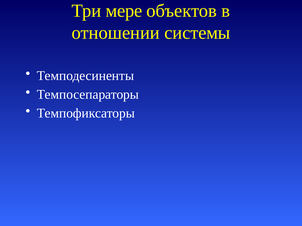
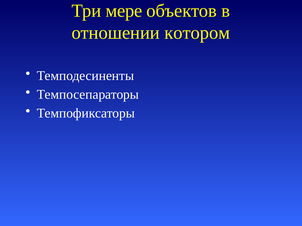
системы: системы -> котором
